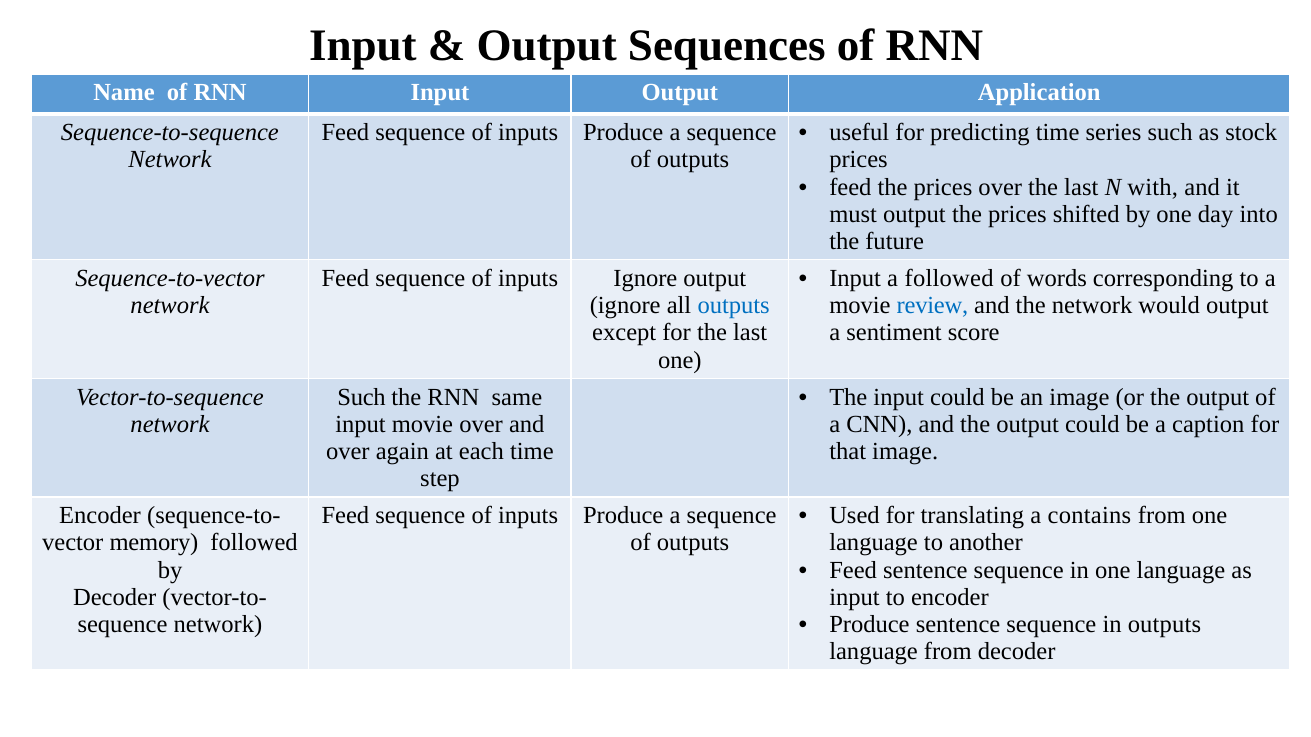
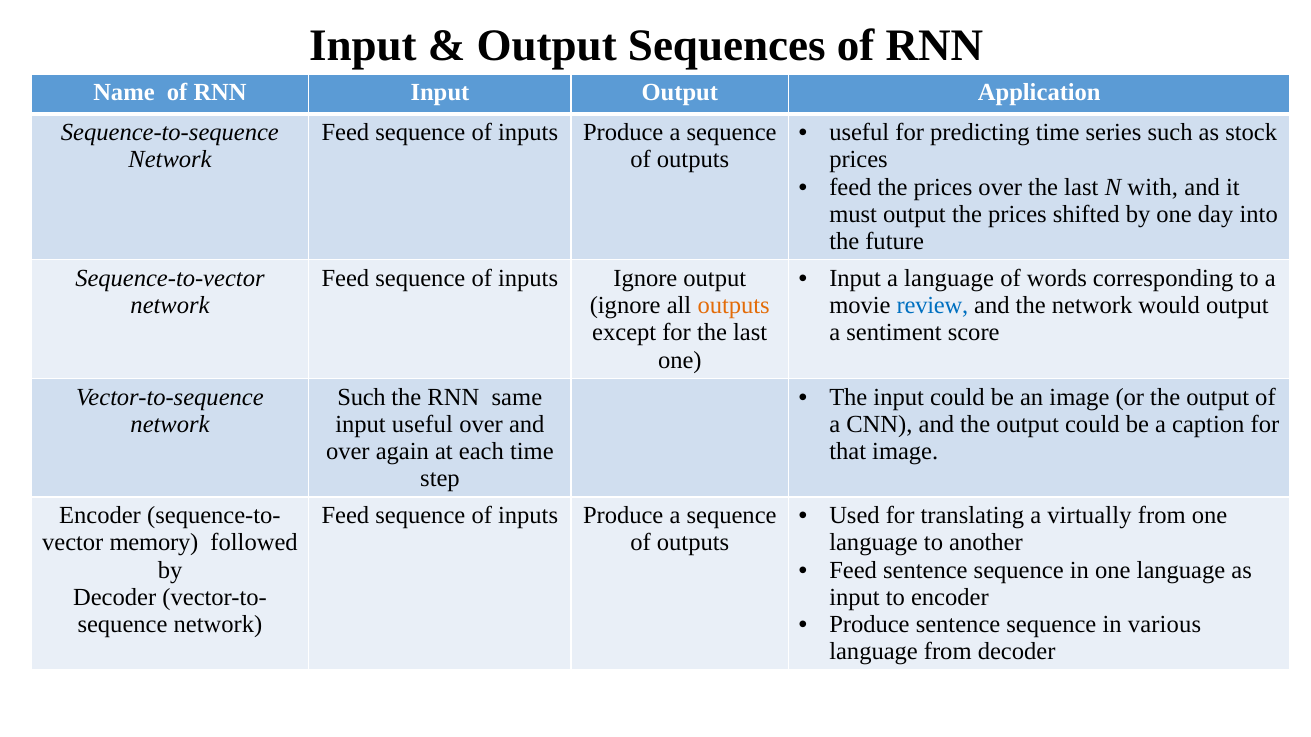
a followed: followed -> language
outputs at (734, 306) colour: blue -> orange
input movie: movie -> useful
contains: contains -> virtually
in outputs: outputs -> various
